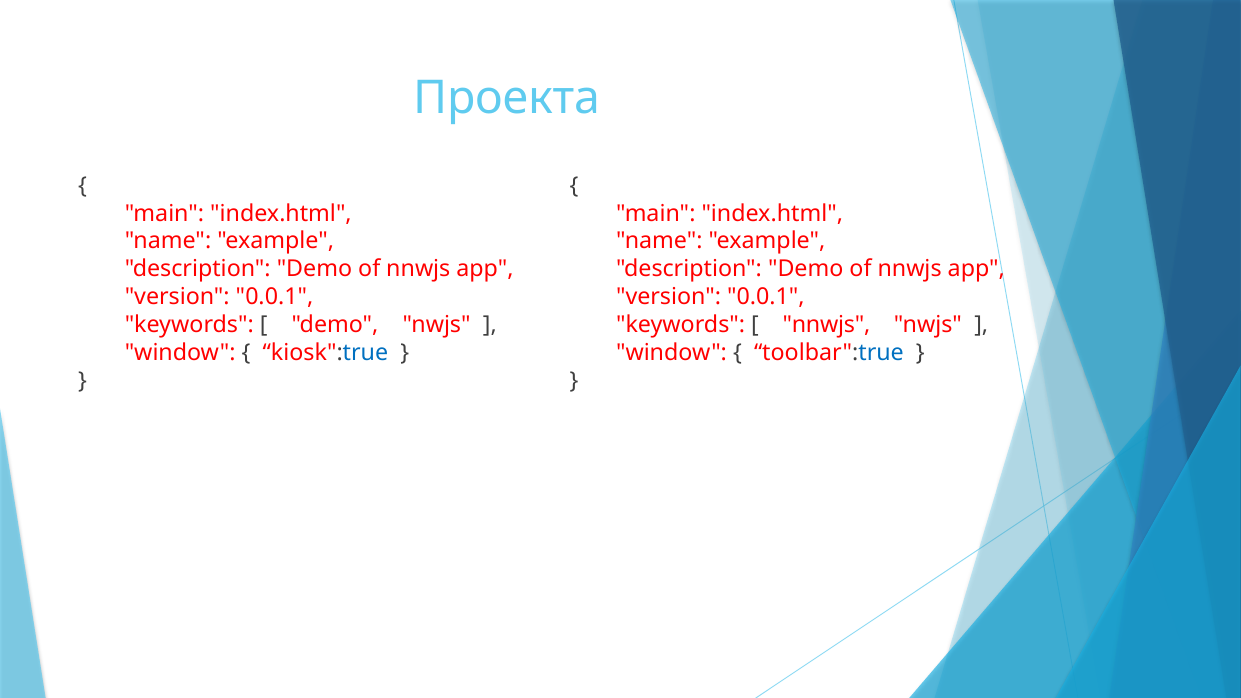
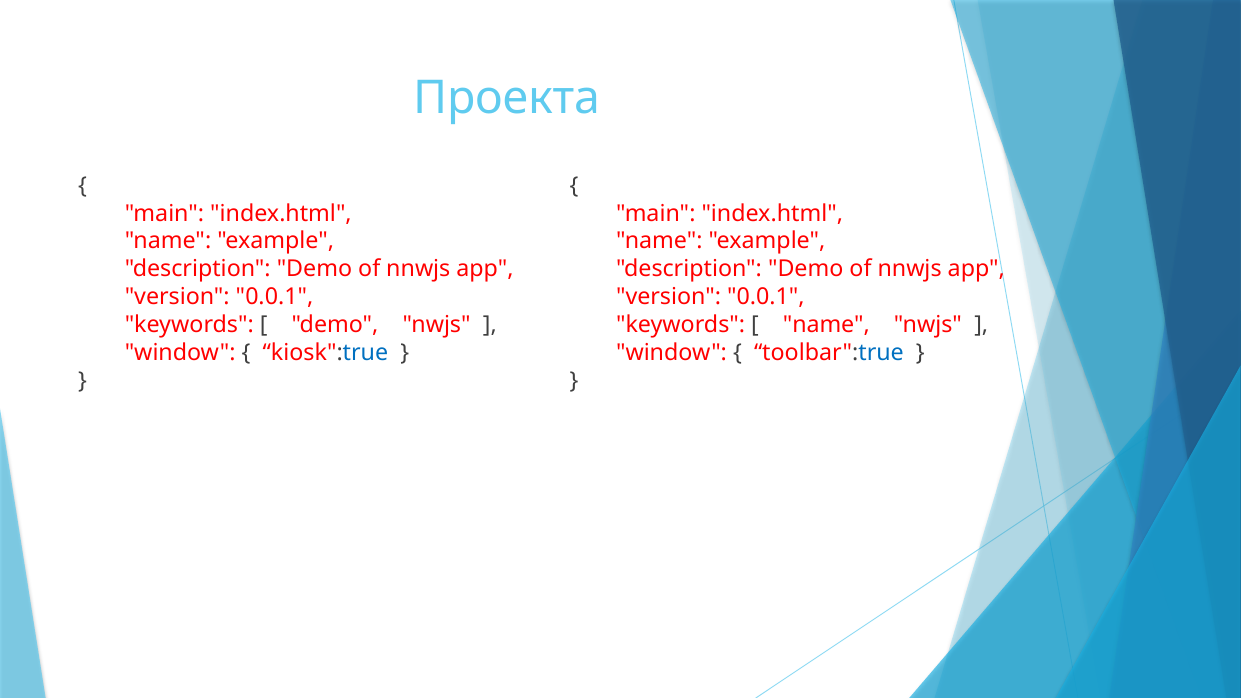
nnwjs at (826, 325): nnwjs -> name
